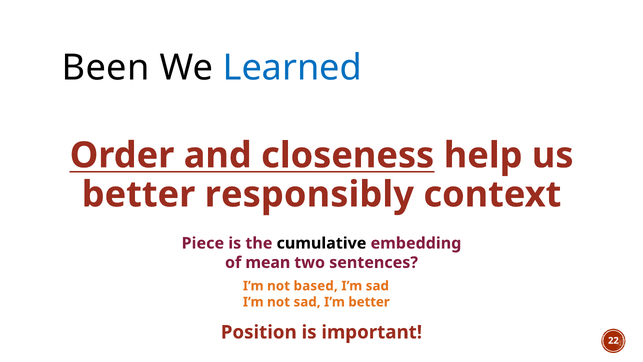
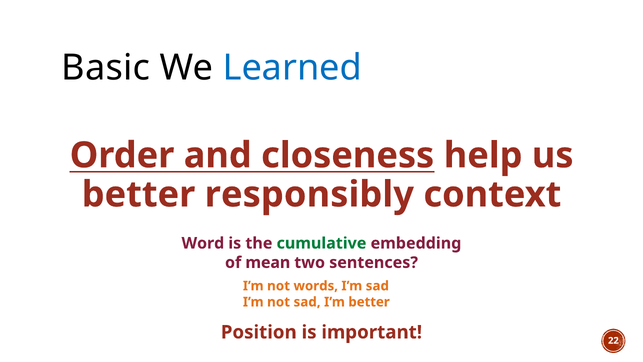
Been: Been -> Basic
Piece: Piece -> Word
cumulative colour: black -> green
based: based -> words
